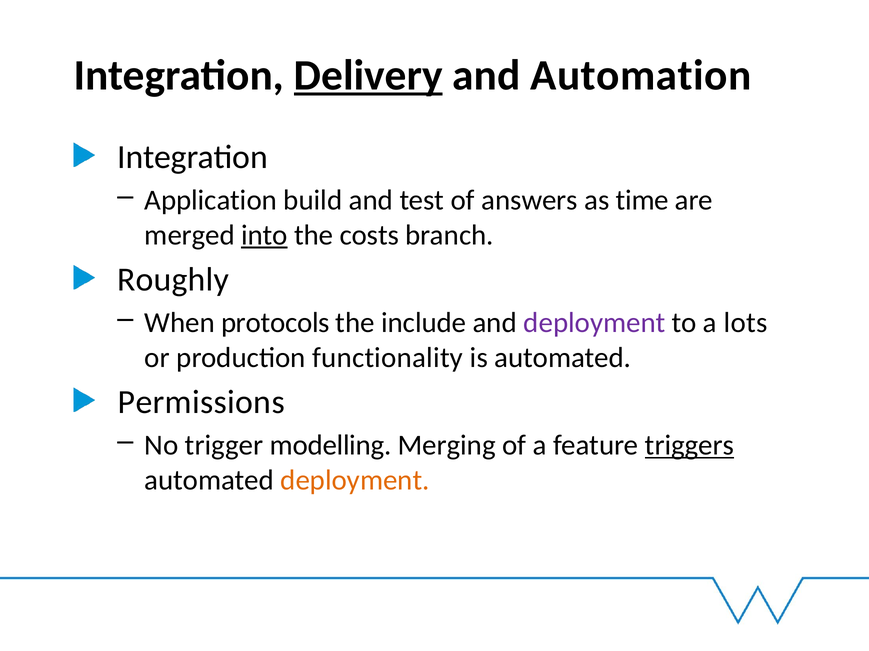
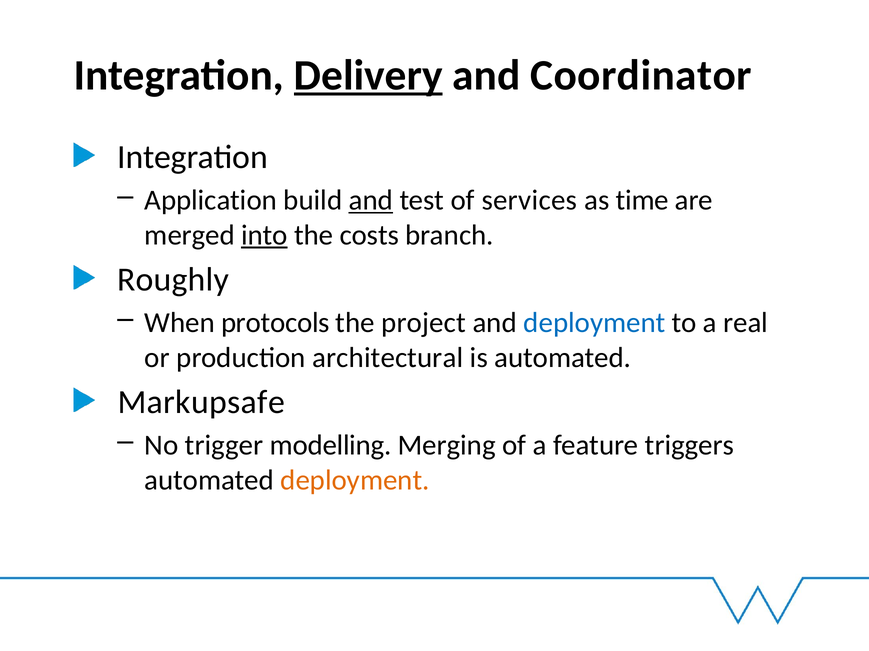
Automation: Automation -> Coordinator
and at (371, 200) underline: none -> present
answers: answers -> services
include: include -> project
deployment at (594, 323) colour: purple -> blue
lots: lots -> real
functionality: functionality -> architectural
Permissions: Permissions -> Markupsafe
triggers underline: present -> none
